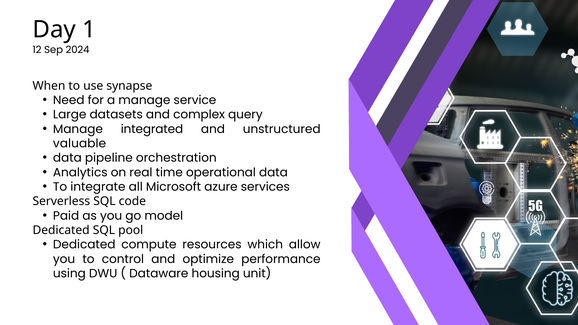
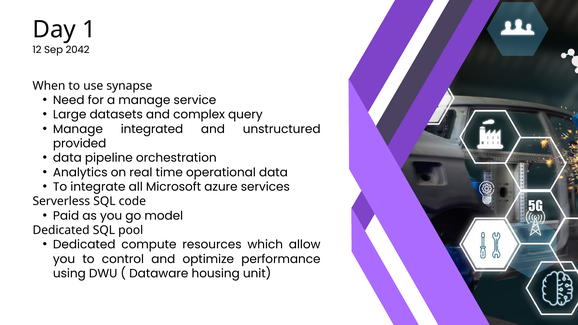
2024: 2024 -> 2042
valuable: valuable -> provided
